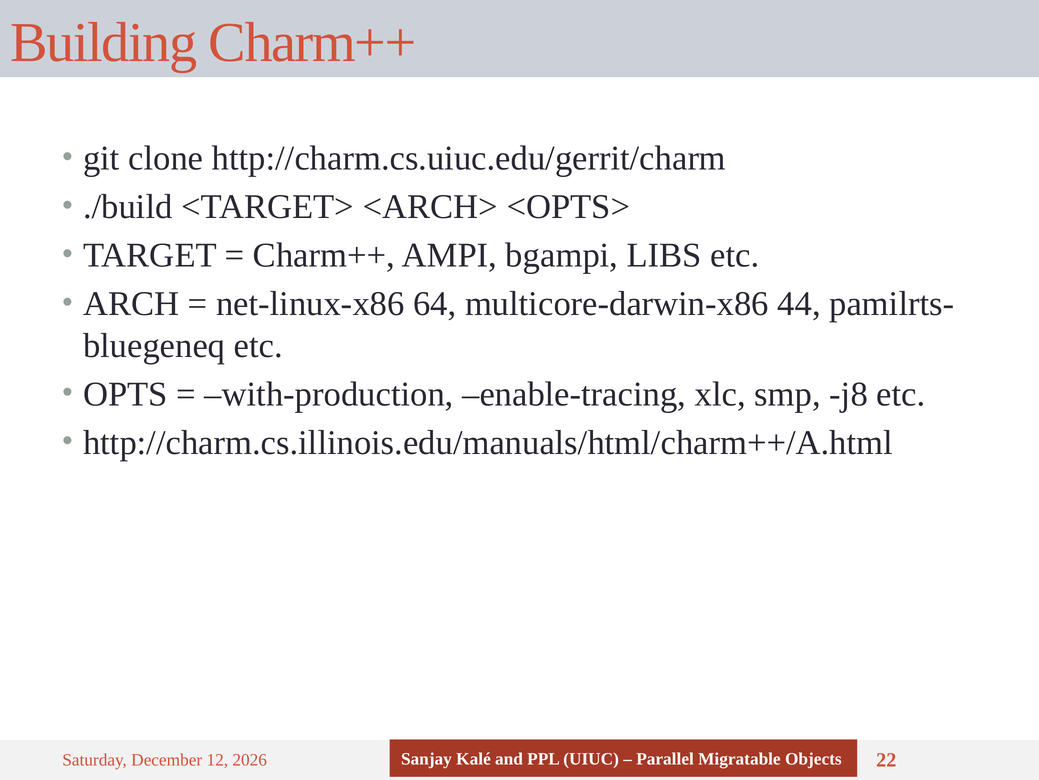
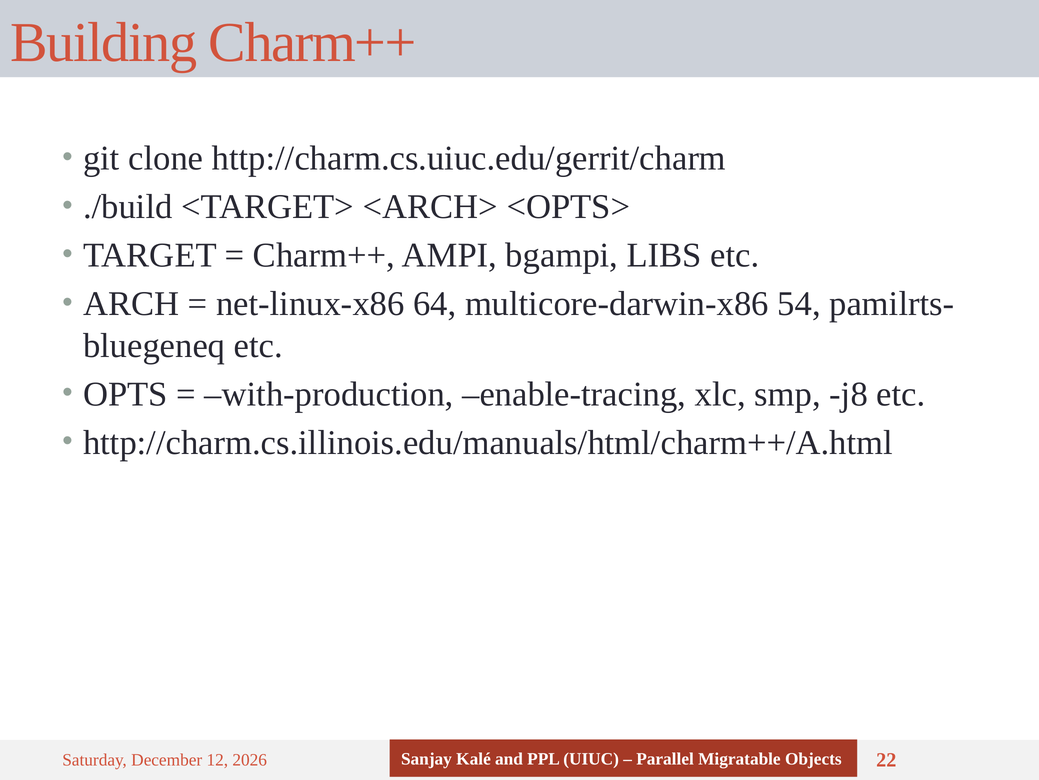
44: 44 -> 54
